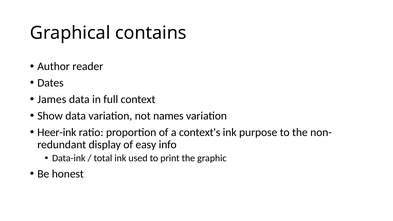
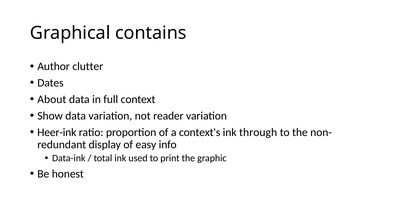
reader: reader -> clutter
James: James -> About
names: names -> reader
purpose: purpose -> through
